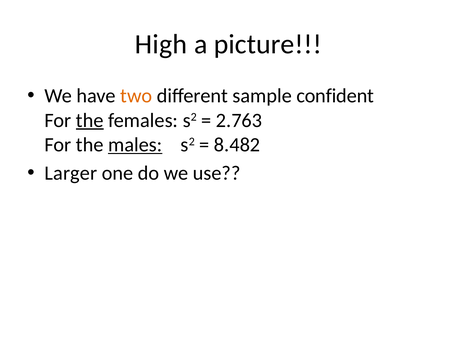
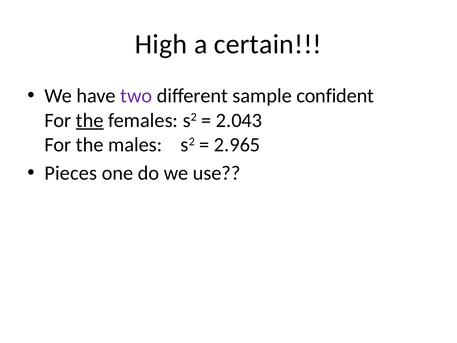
picture: picture -> certain
two colour: orange -> purple
2.763: 2.763 -> 2.043
males underline: present -> none
8.482: 8.482 -> 2.965
Larger: Larger -> Pieces
